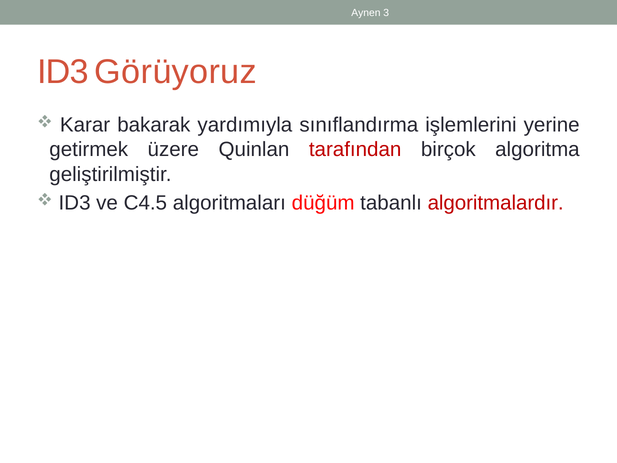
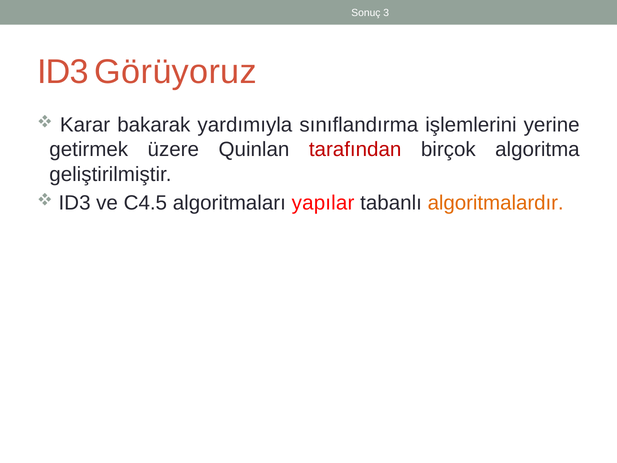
Aynen: Aynen -> Sonuç
düğüm: düğüm -> yapılar
algoritmalardır colour: red -> orange
